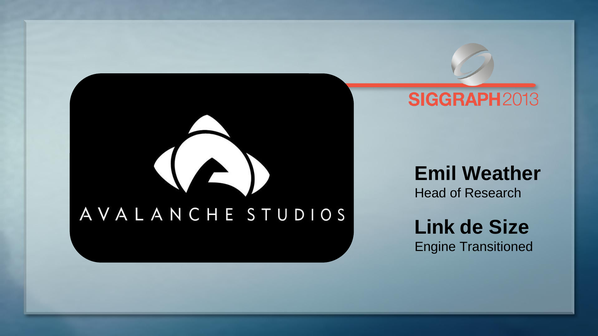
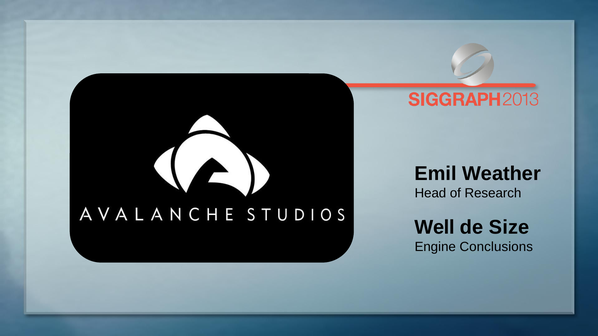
Link: Link -> Well
Transitioned: Transitioned -> Conclusions
